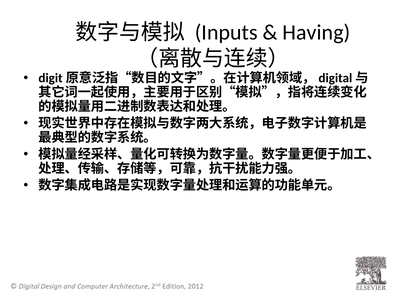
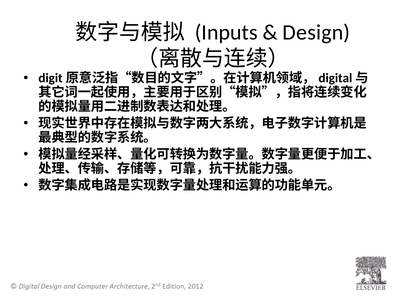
Having: Having -> Design
